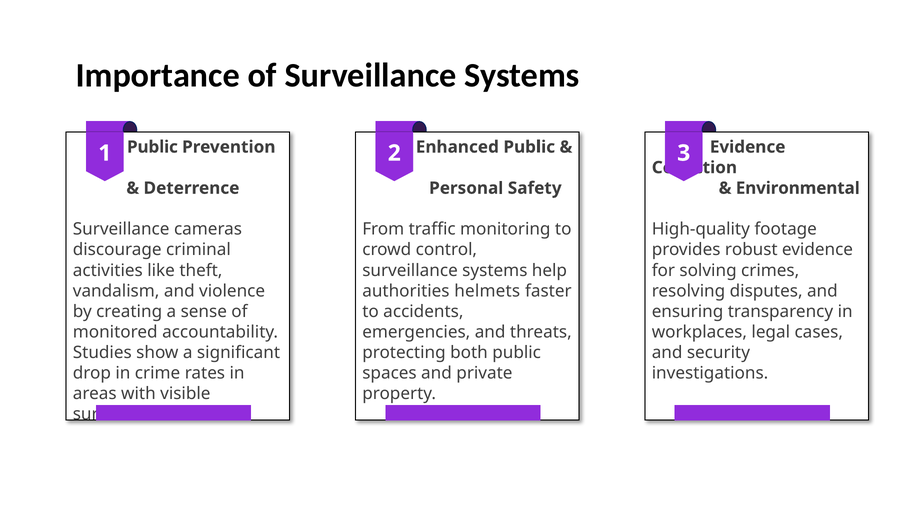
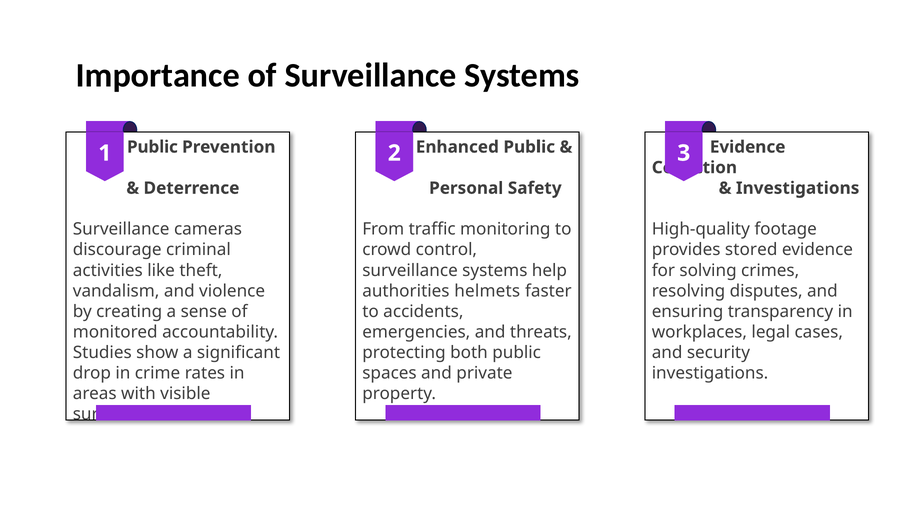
Environmental at (798, 188): Environmental -> Investigations
robust: robust -> stored
